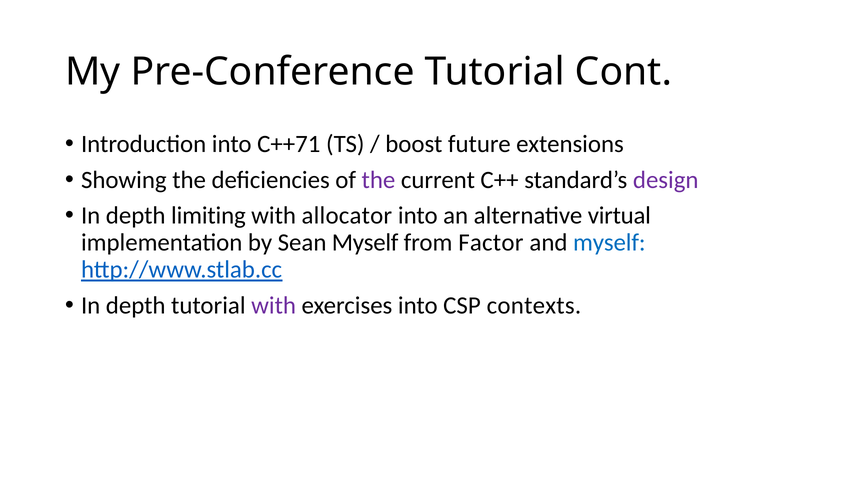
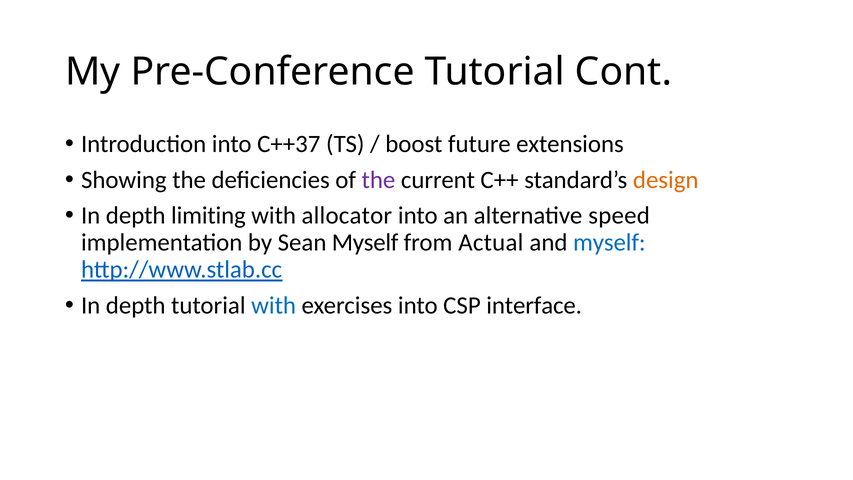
C++71: C++71 -> C++37
design colour: purple -> orange
virtual: virtual -> speed
Factor: Factor -> Actual
with at (274, 305) colour: purple -> blue
contexts: contexts -> interface
